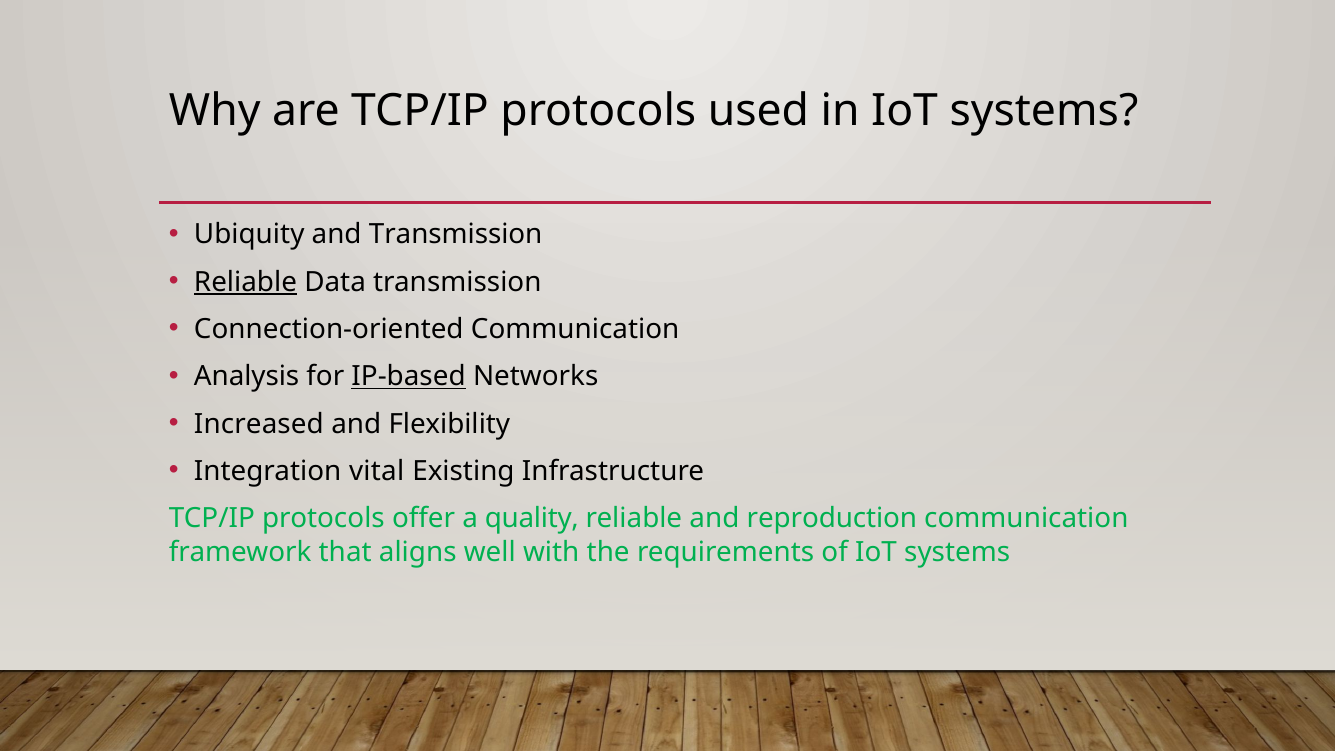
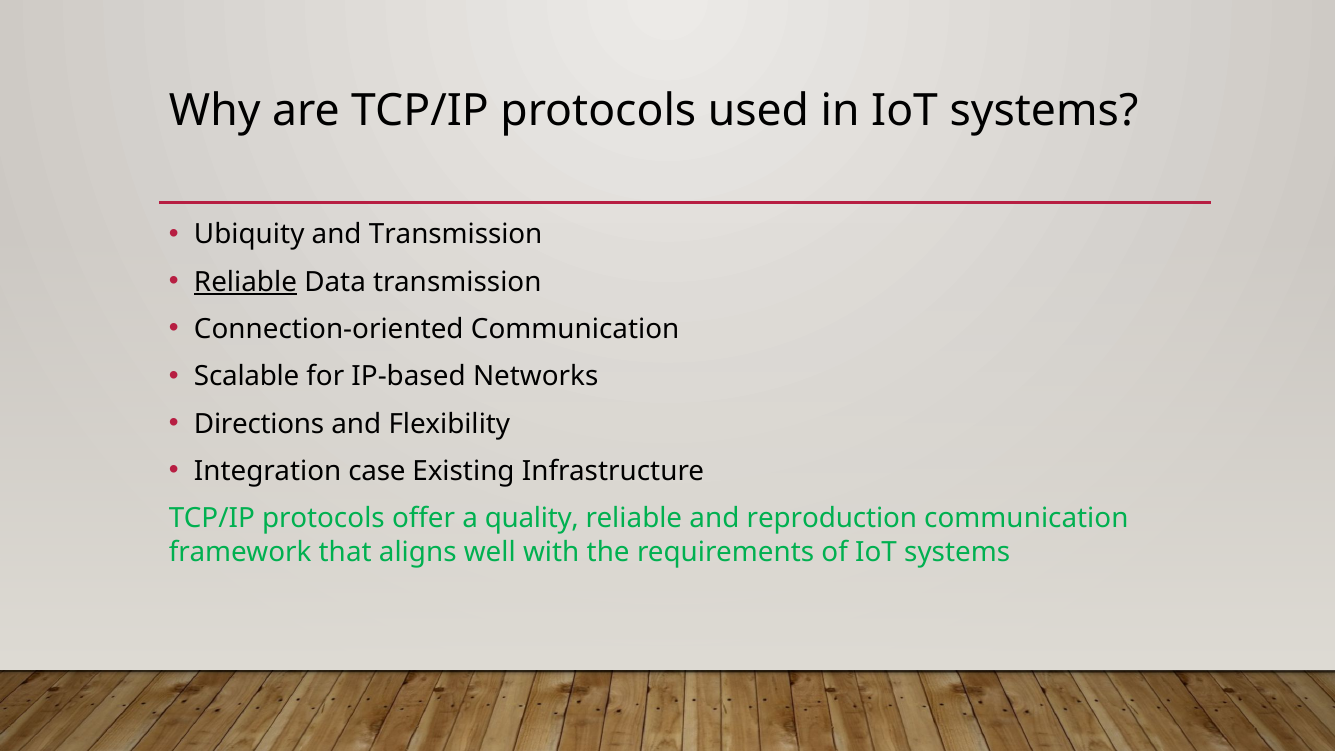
Analysis: Analysis -> Scalable
IP-based underline: present -> none
Increased: Increased -> Directions
vital: vital -> case
